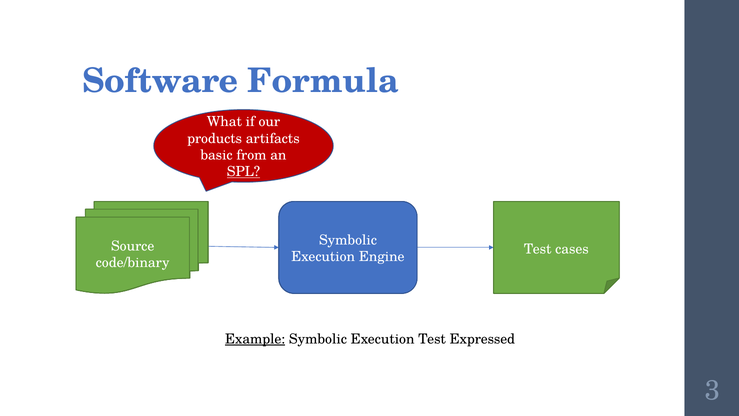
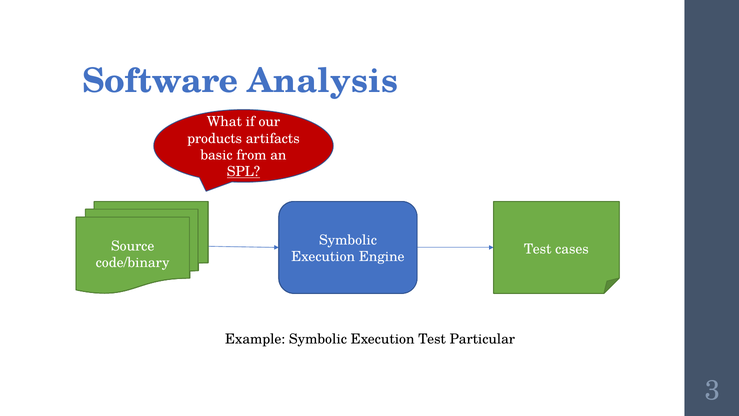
Software Formula: Formula -> Analysis
Example at (255, 339) underline: present -> none
Expressed: Expressed -> Particular
